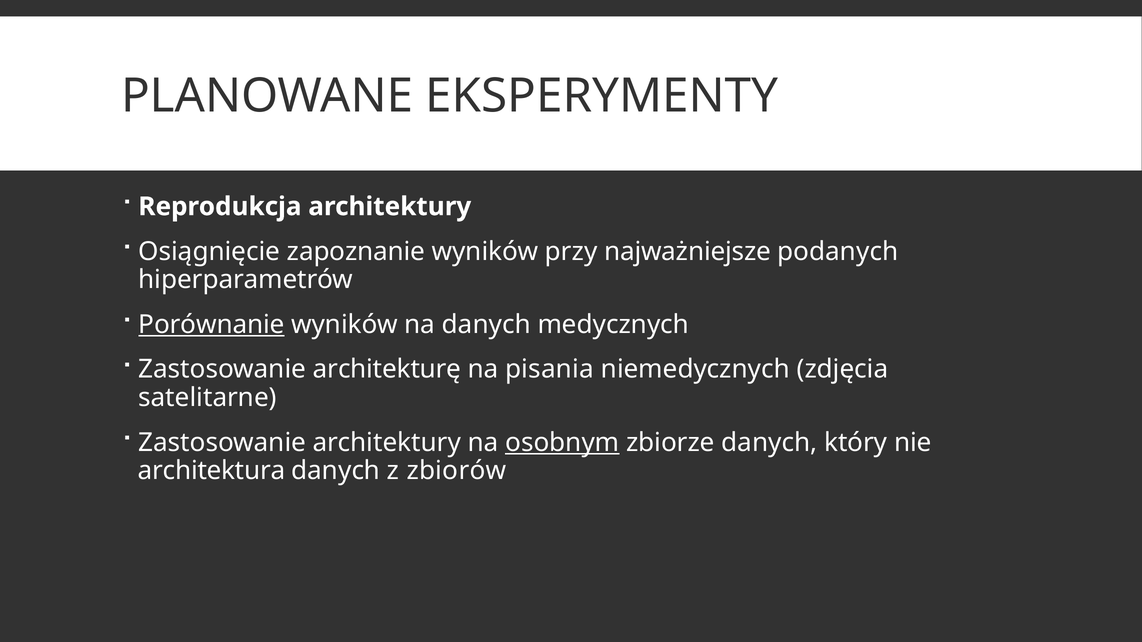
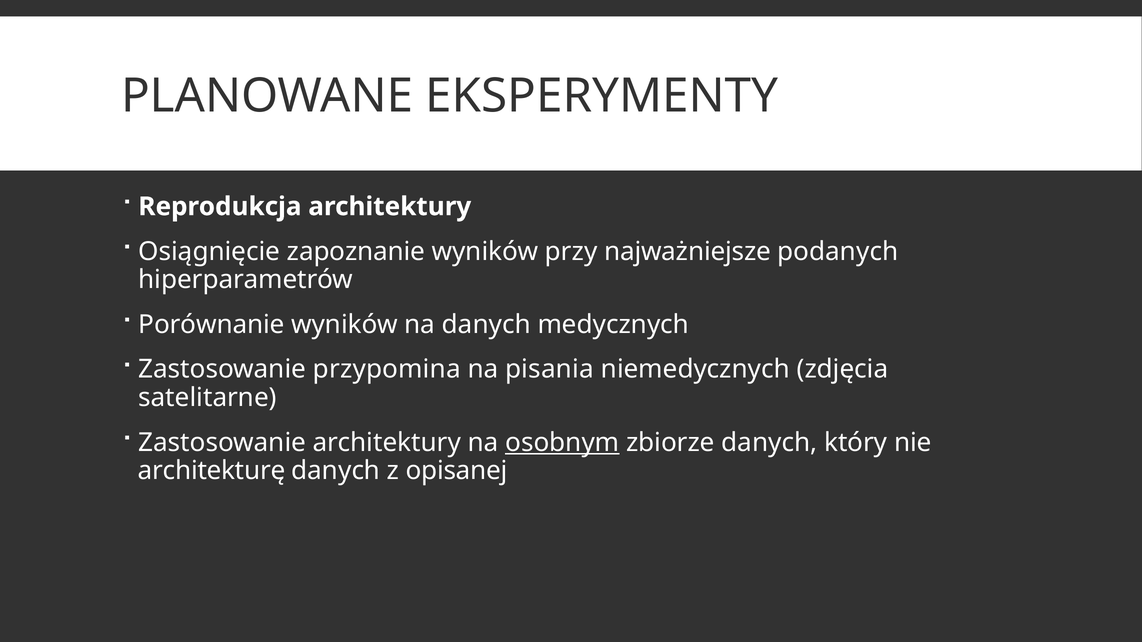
Porównanie underline: present -> none
architekturę: architekturę -> przypomina
architektura: architektura -> architekturę
zbiorów: zbiorów -> opisanej
